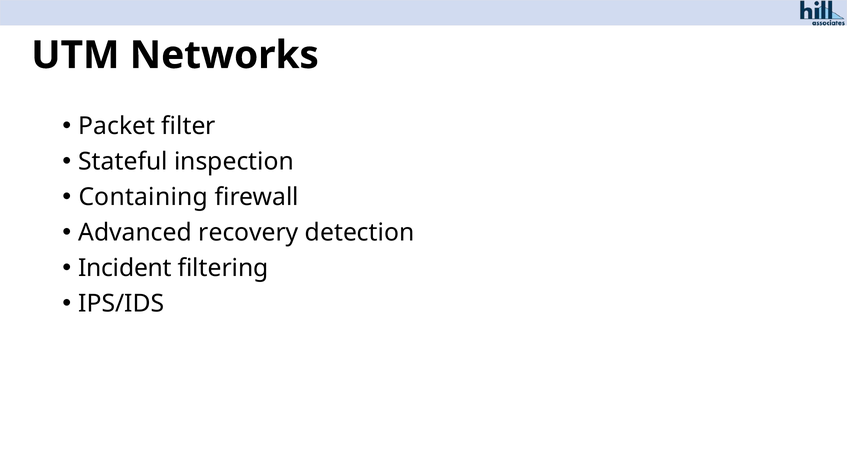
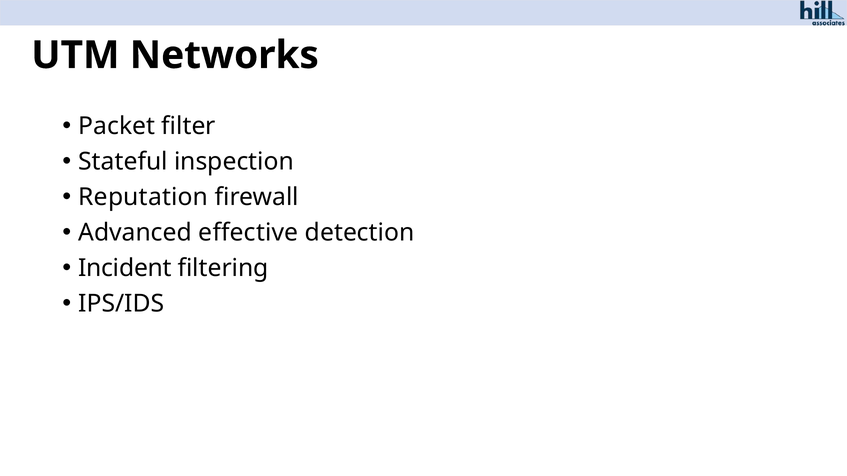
Containing: Containing -> Reputation
recovery: recovery -> effective
